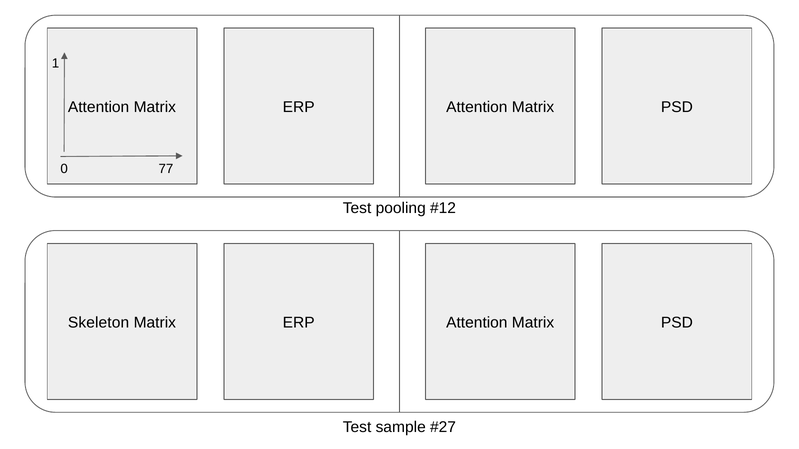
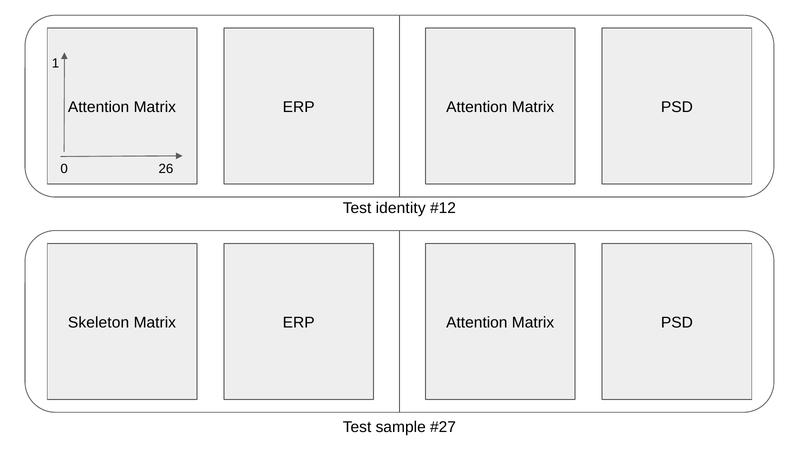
77: 77 -> 26
pooling: pooling -> identity
